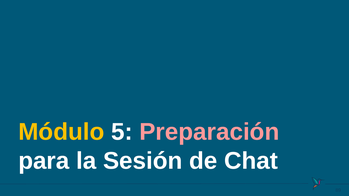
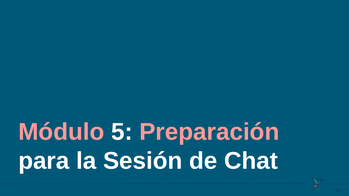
Módulo colour: yellow -> pink
